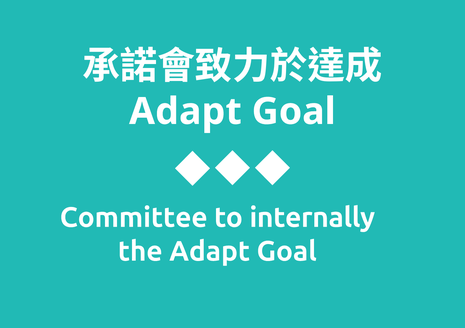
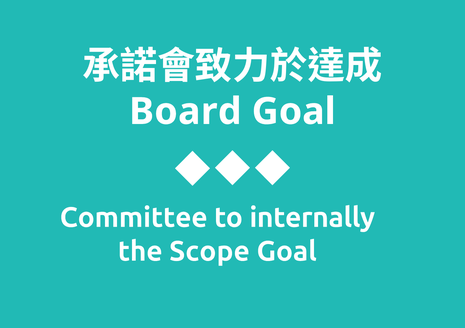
Adapt at (185, 111): Adapt -> Board
the Adapt: Adapt -> Scope
